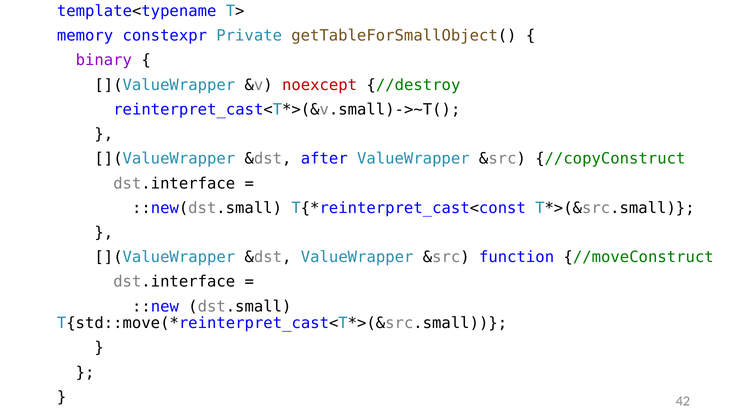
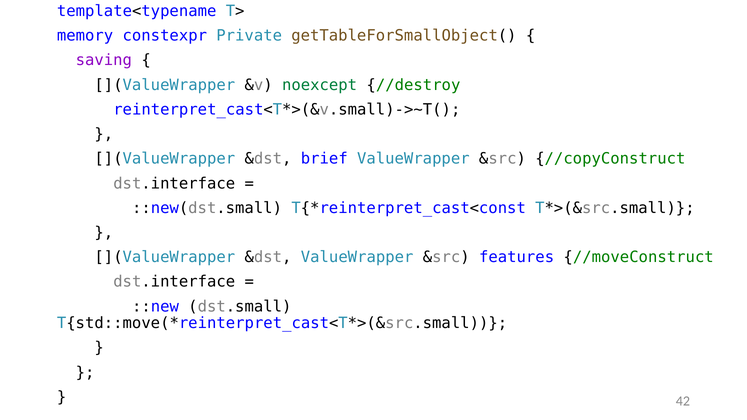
binary: binary -> saving
noexcept colour: red -> green
after: after -> brief
function: function -> features
